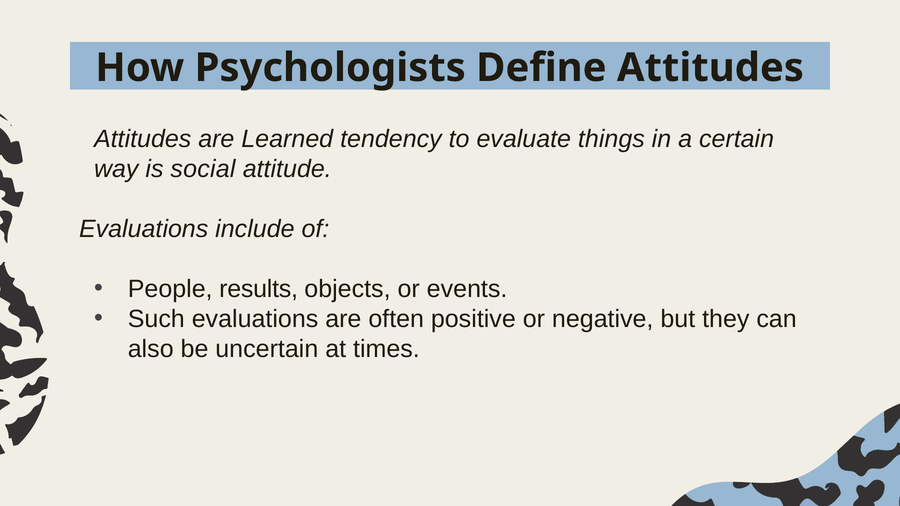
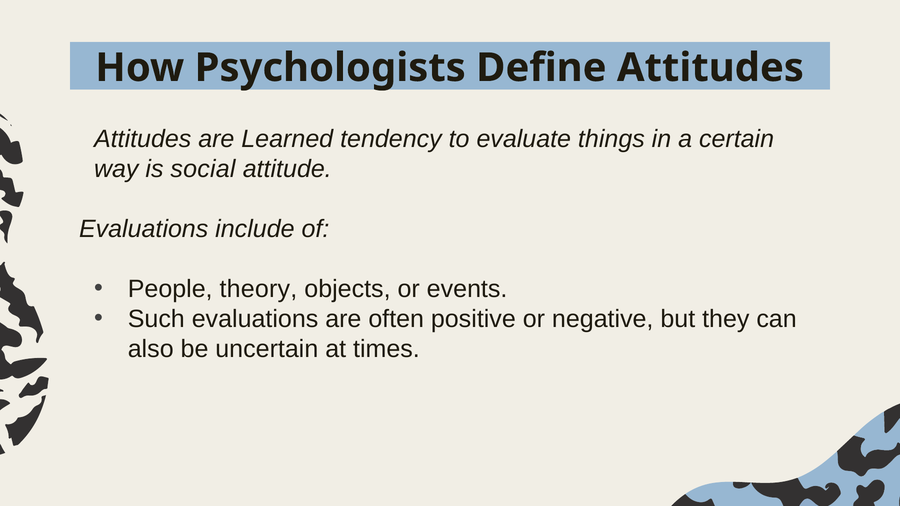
results: results -> theory
